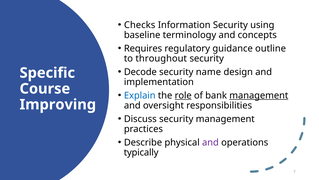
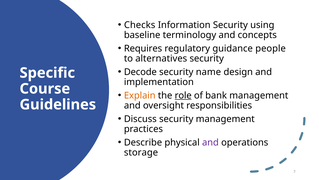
outline: outline -> people
throughout: throughout -> alternatives
Explain colour: blue -> orange
management at (259, 95) underline: present -> none
Improving: Improving -> Guidelines
typically: typically -> storage
